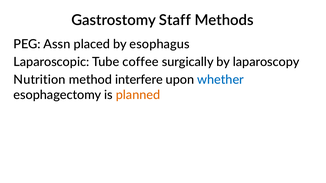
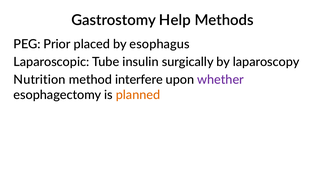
Staff: Staff -> Help
Assn: Assn -> Prior
coffee: coffee -> insulin
whether colour: blue -> purple
